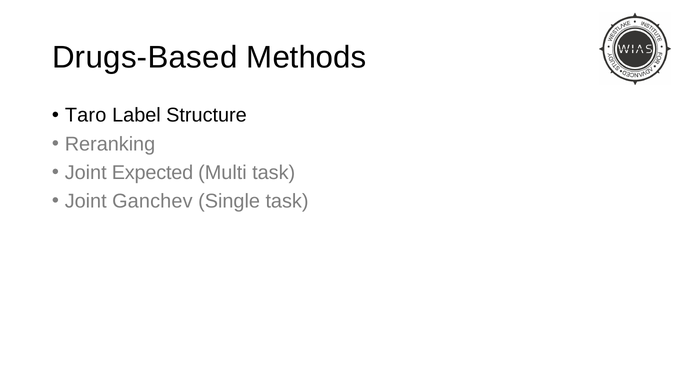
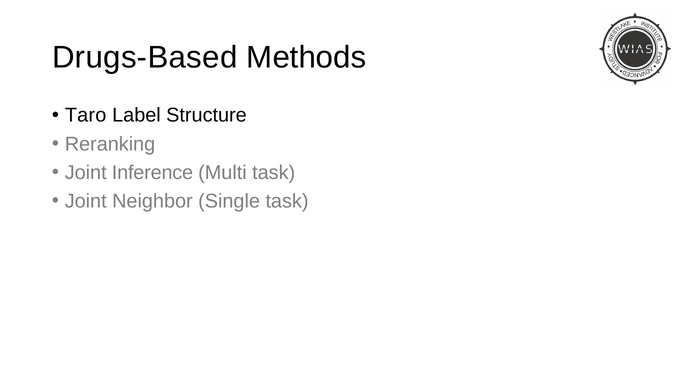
Expected: Expected -> Inference
Ganchev: Ganchev -> Neighbor
